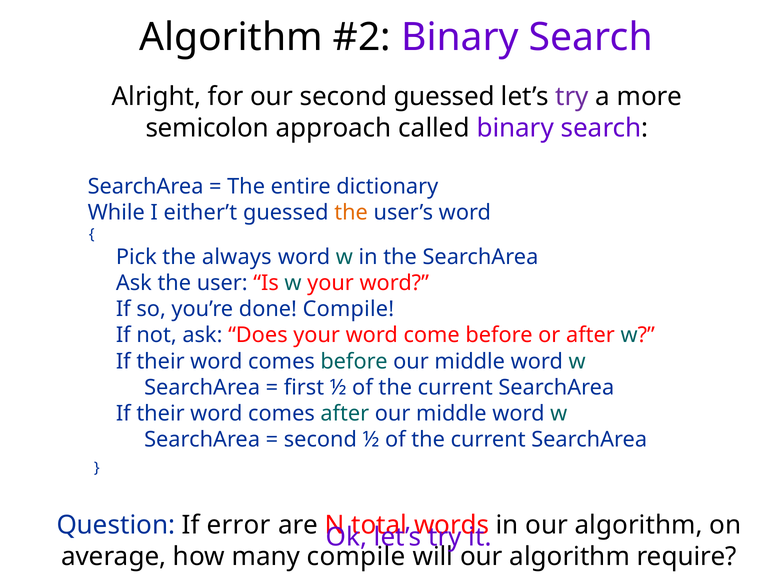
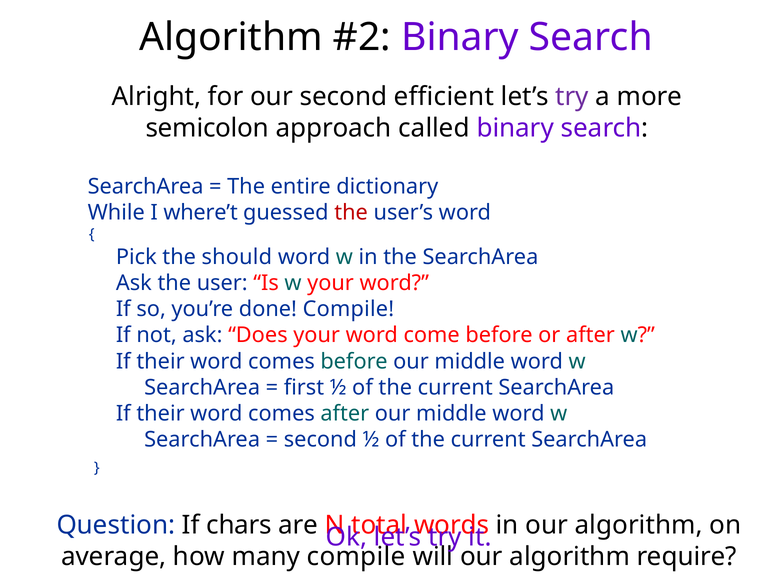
second guessed: guessed -> efficient
either’t: either’t -> where’t
the at (351, 212) colour: orange -> red
always: always -> should
error: error -> chars
